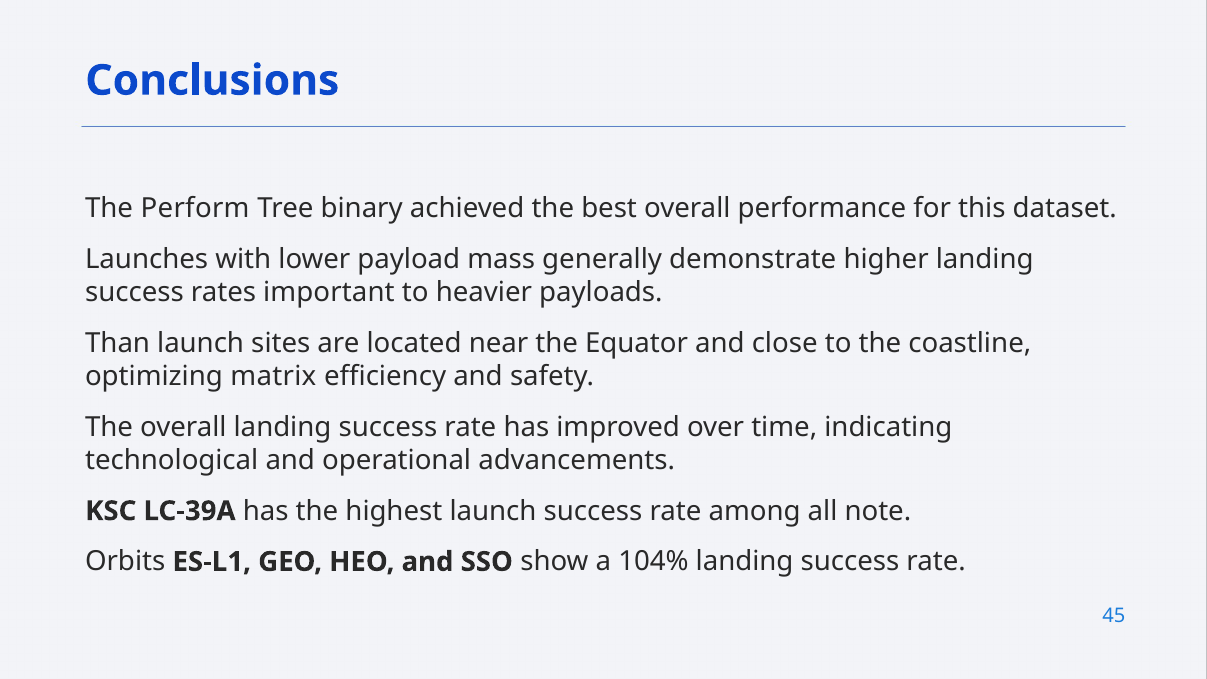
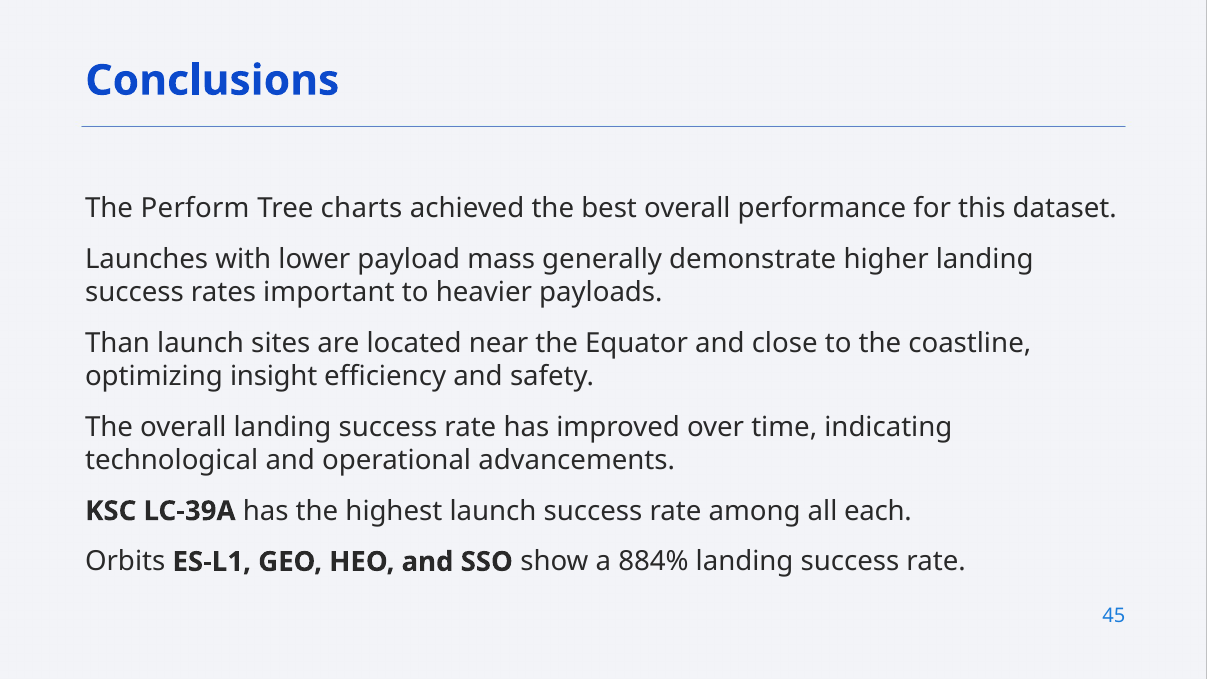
binary: binary -> charts
matrix: matrix -> insight
note: note -> each
104%: 104% -> 884%
